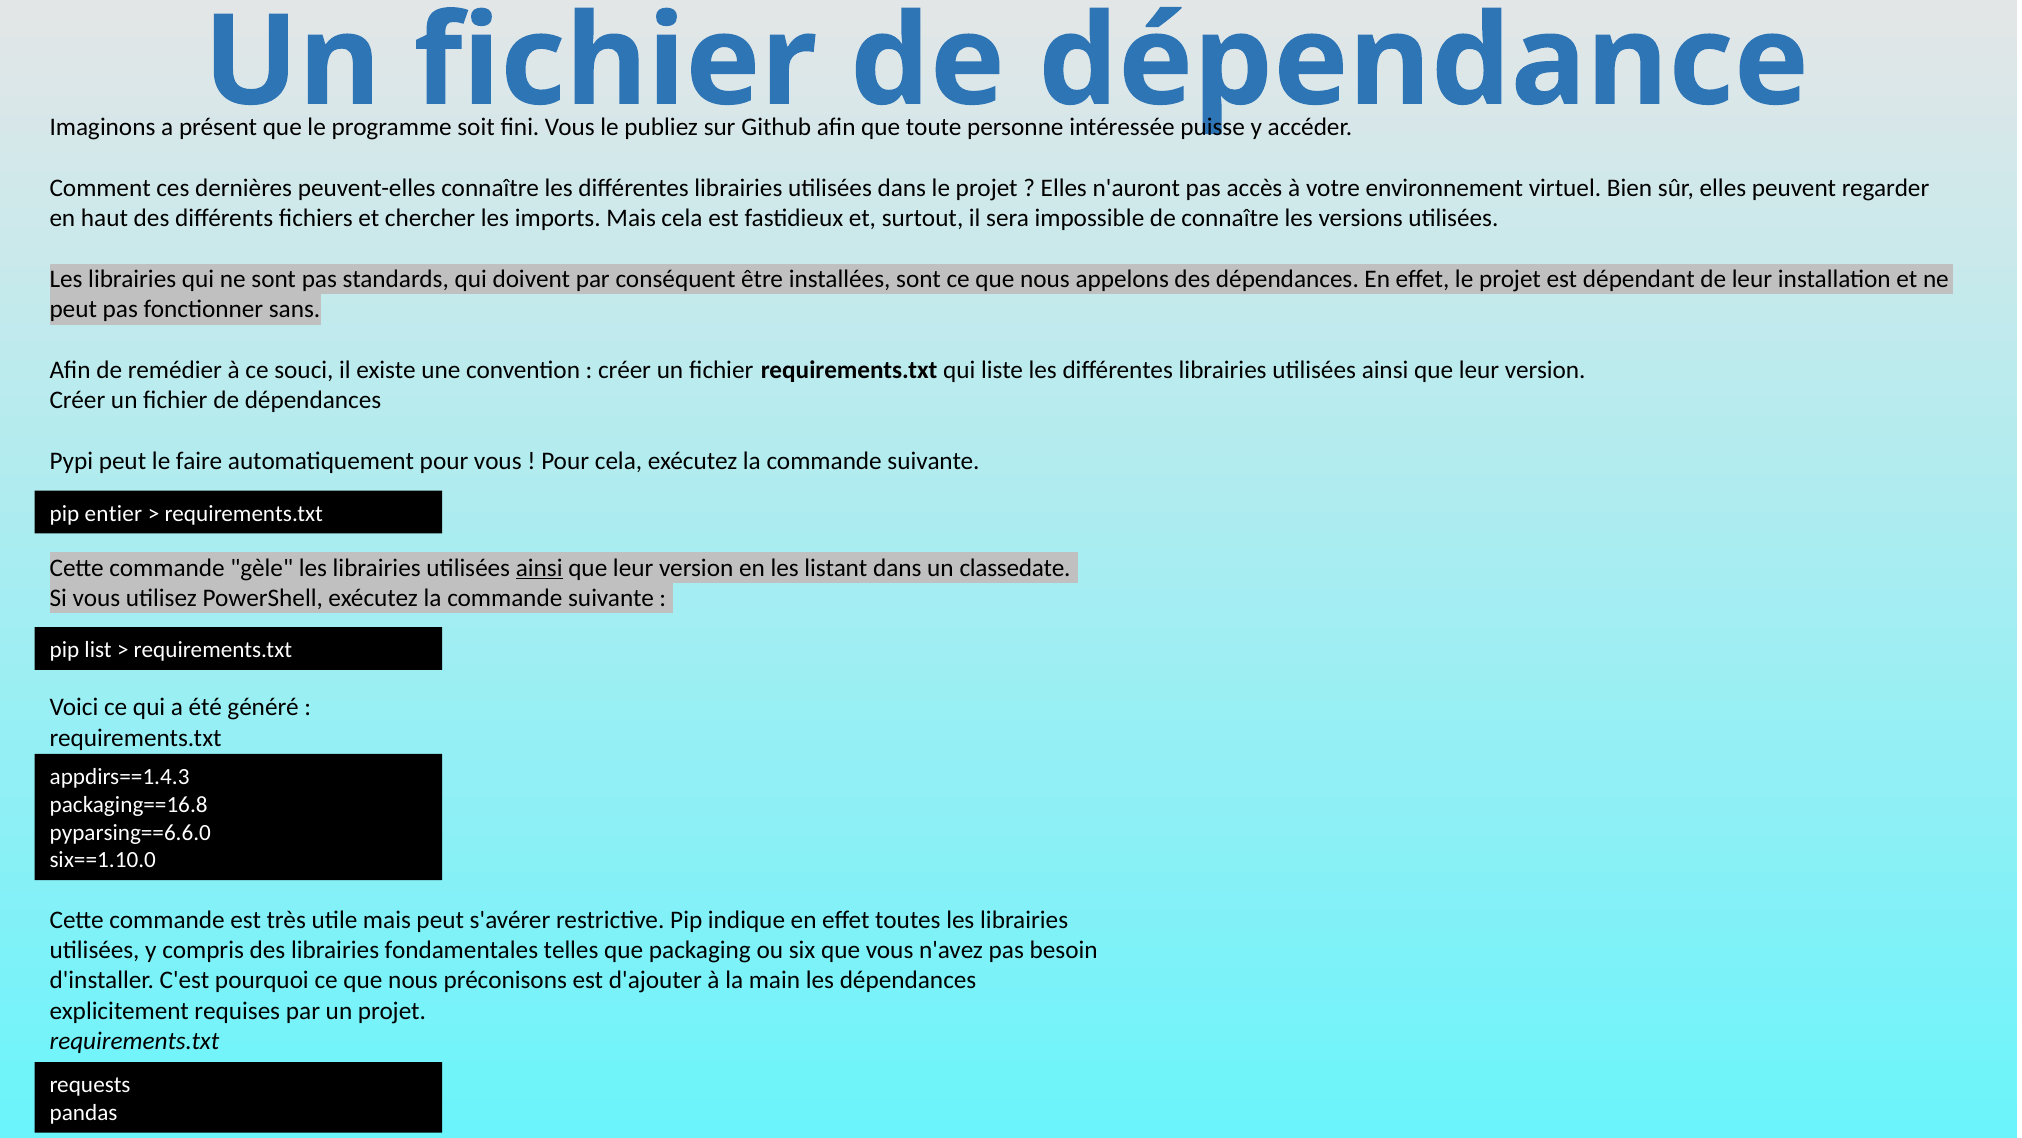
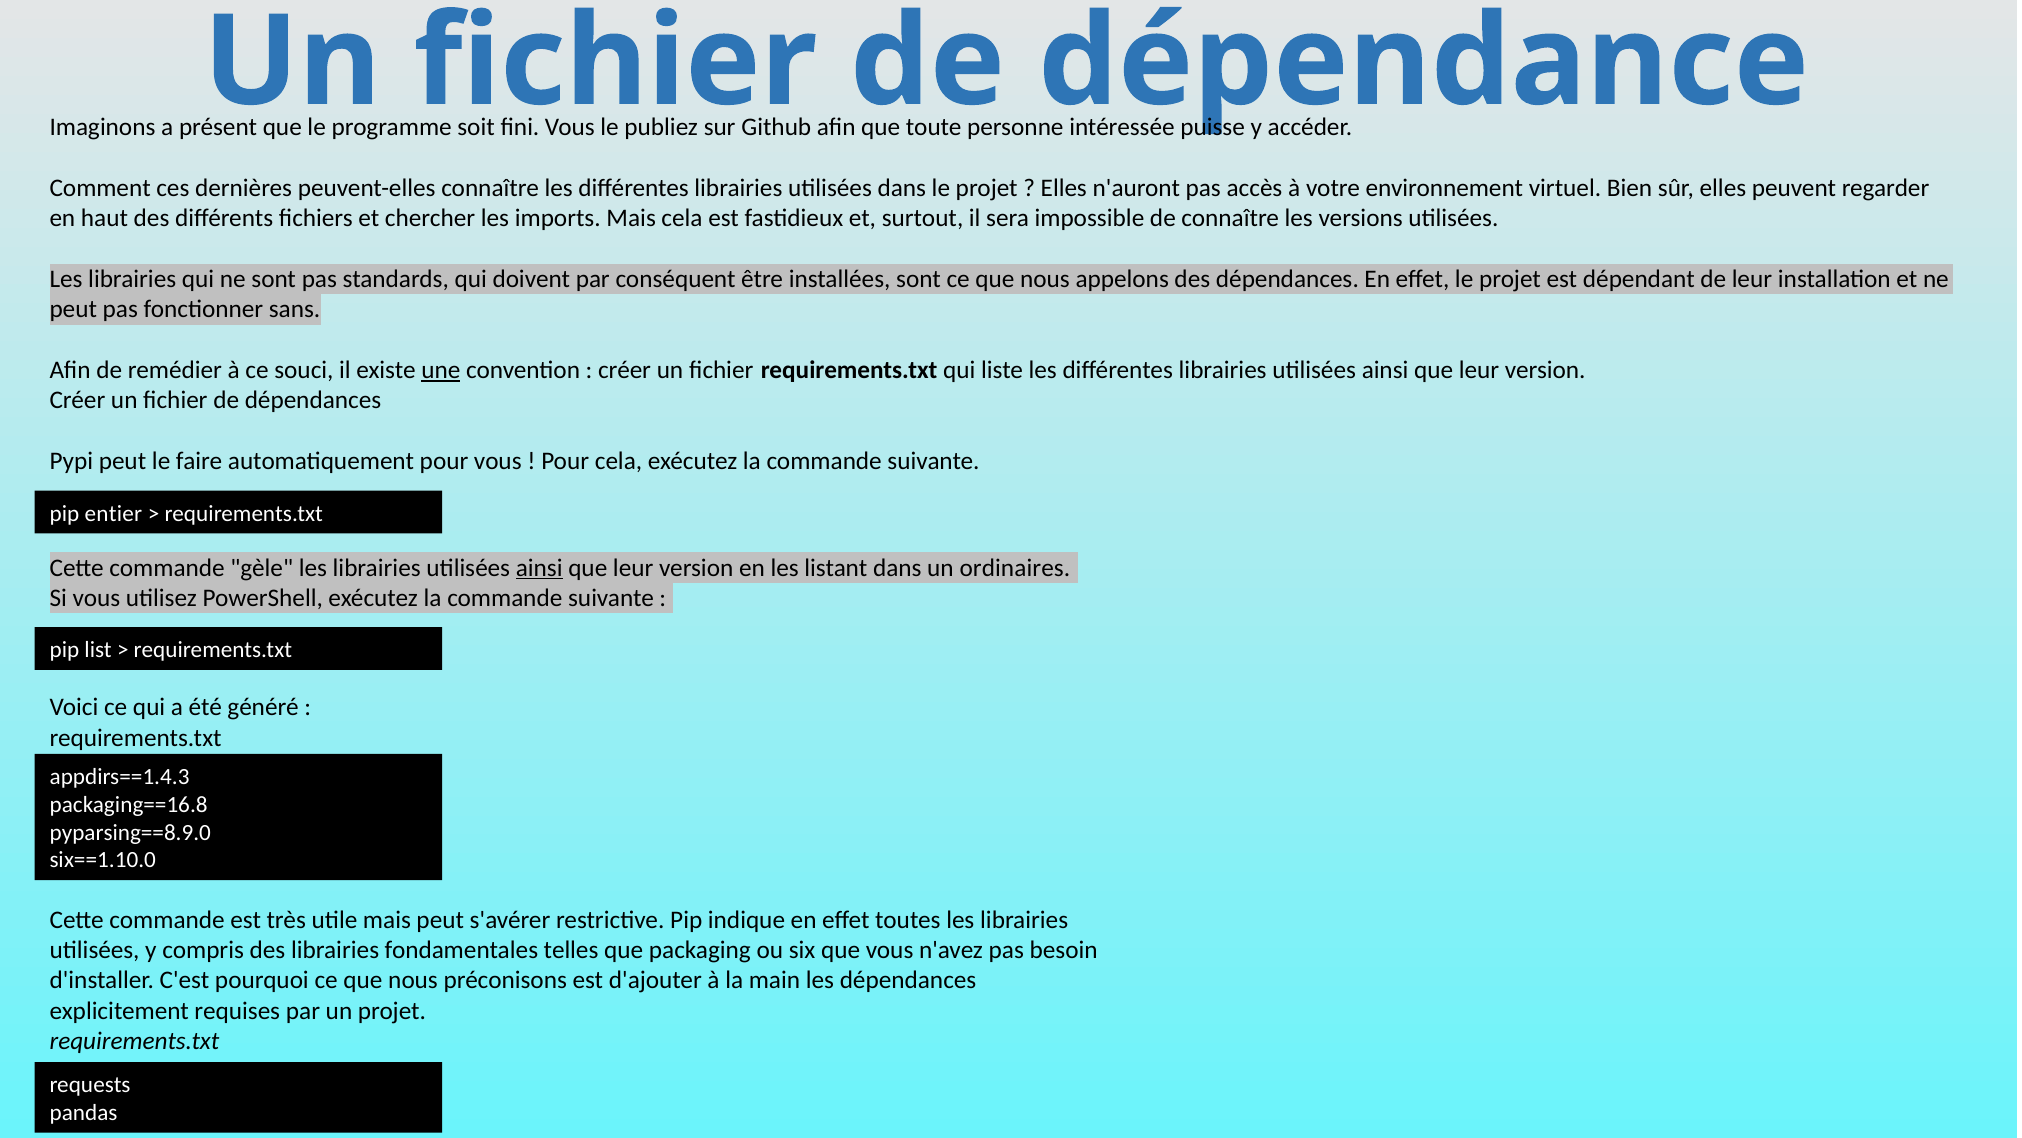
une underline: none -> present
classedate: classedate -> ordinaires
pyparsing==6.6.0: pyparsing==6.6.0 -> pyparsing==8.9.0
